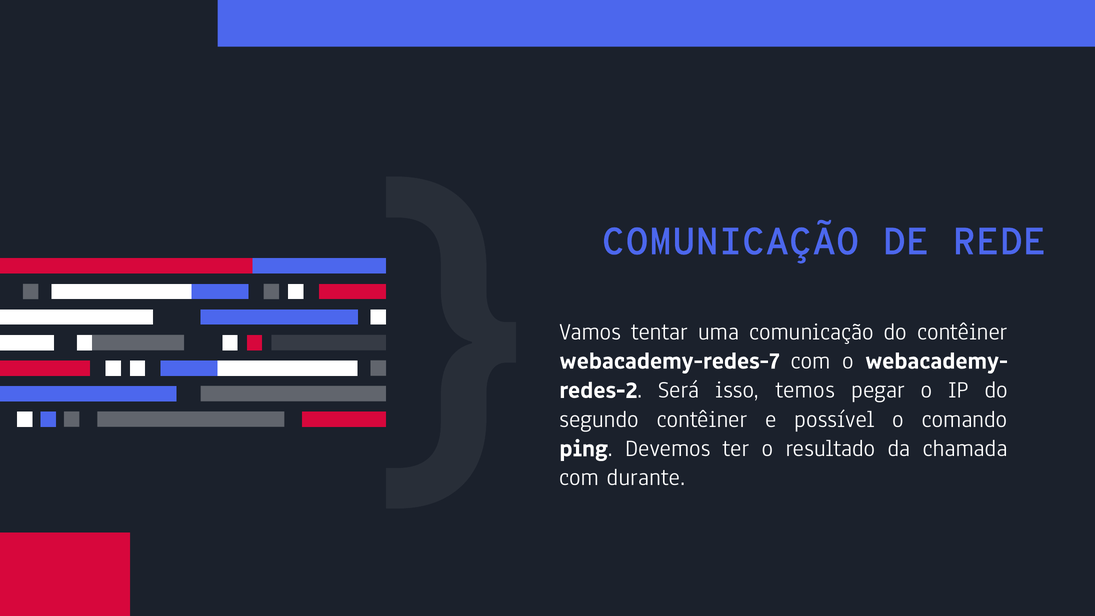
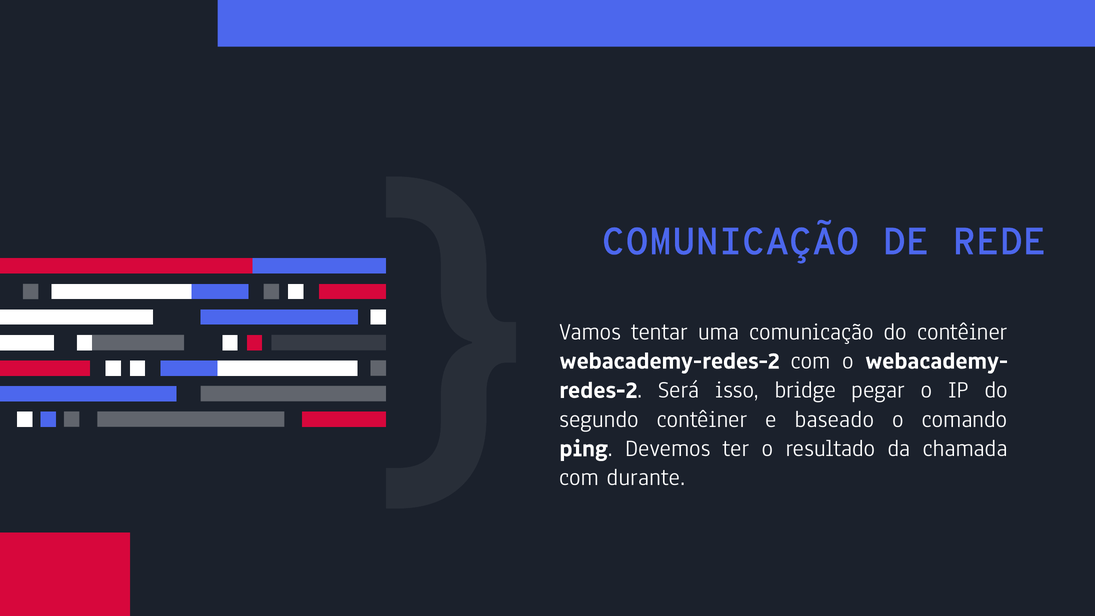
webacademy-redes-7: webacademy-redes-7 -> webacademy-redes-2
temos: temos -> bridge
possível: possível -> baseado
